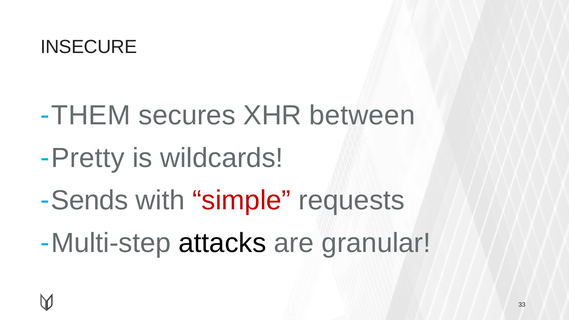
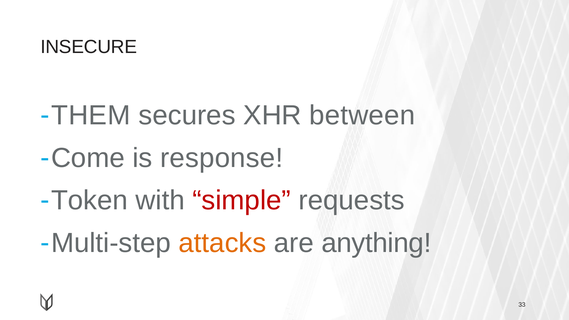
Pretty: Pretty -> Come
wildcards: wildcards -> response
Sends: Sends -> Token
attacks colour: black -> orange
granular: granular -> anything
